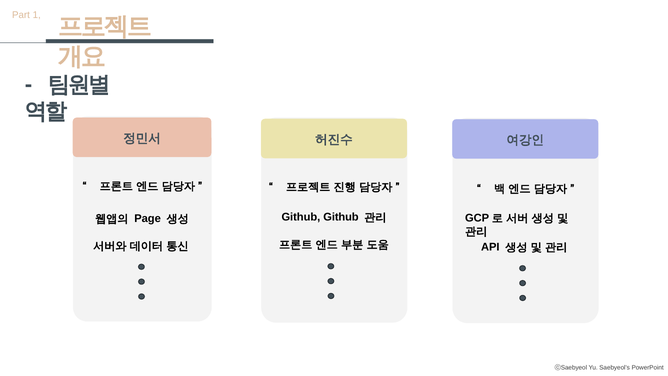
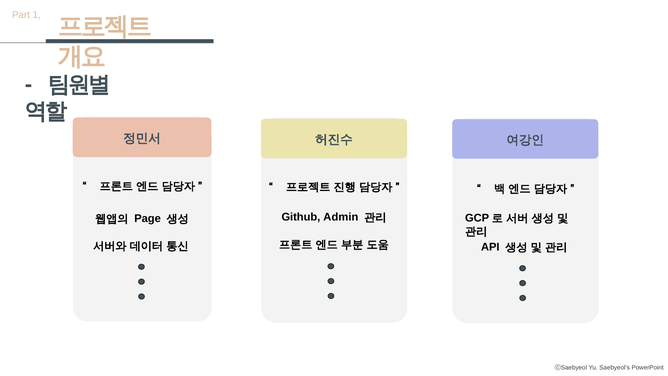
Github Github: Github -> Admin
